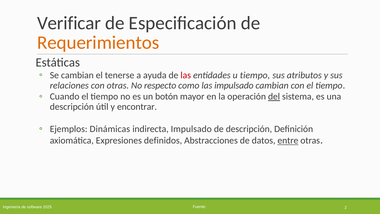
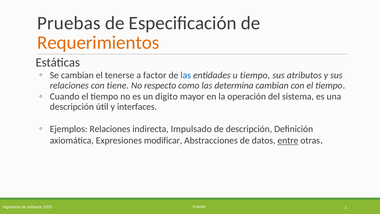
Verificar: Verificar -> Pruebas
ayuda: ayuda -> factor
las at (186, 75) colour: red -> blue
con otras: otras -> tiene
las impulsado: impulsado -> determina
botón: botón -> digito
del underline: present -> none
encontrar: encontrar -> interfaces
Ejemplos Dinámicas: Dinámicas -> Relaciones
definidos: definidos -> modificar
